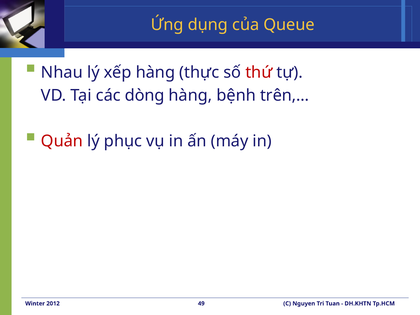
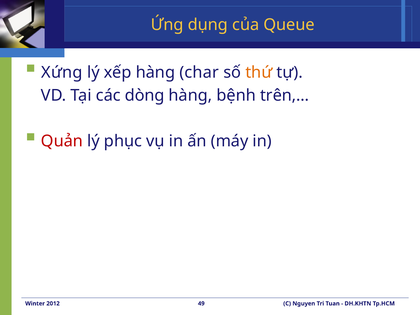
Nhau: Nhau -> Xứng
thực: thực -> char
thứ colour: red -> orange
